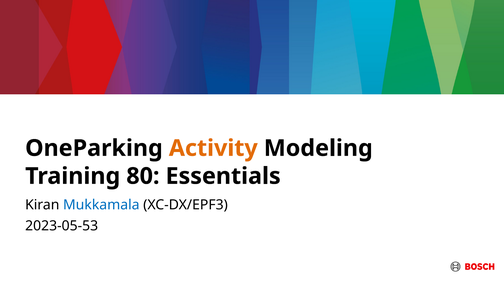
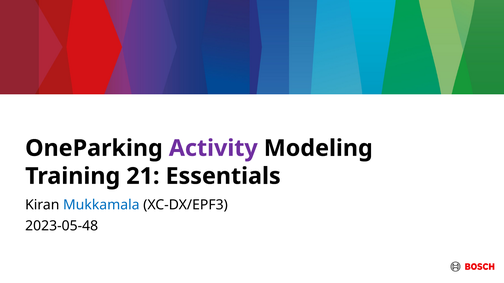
Activity colour: orange -> purple
80: 80 -> 21
2023-05-53: 2023-05-53 -> 2023-05-48
